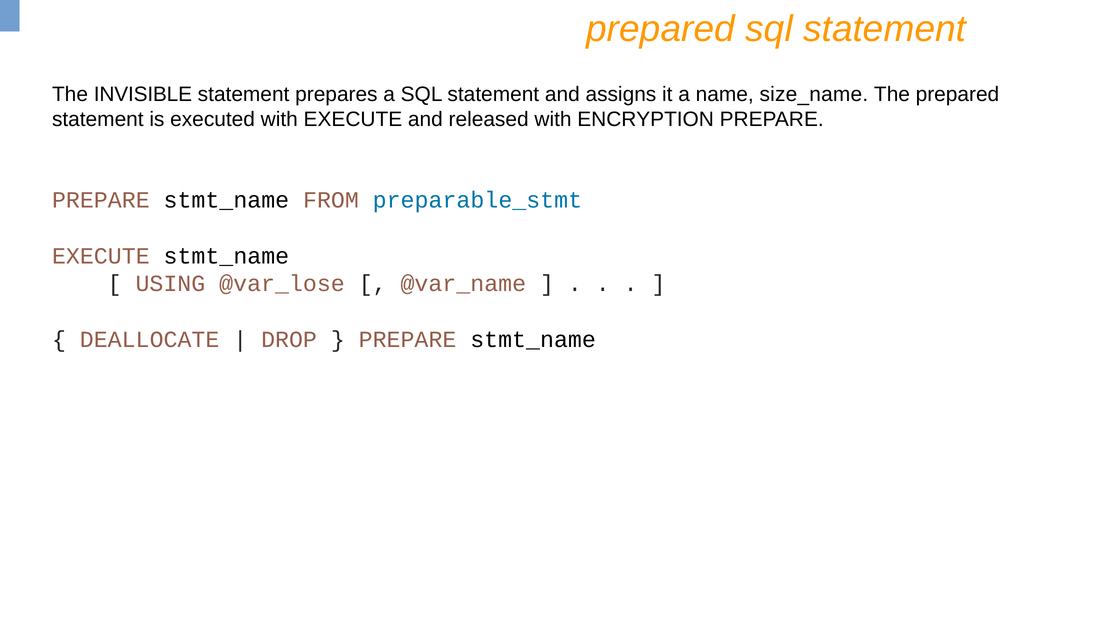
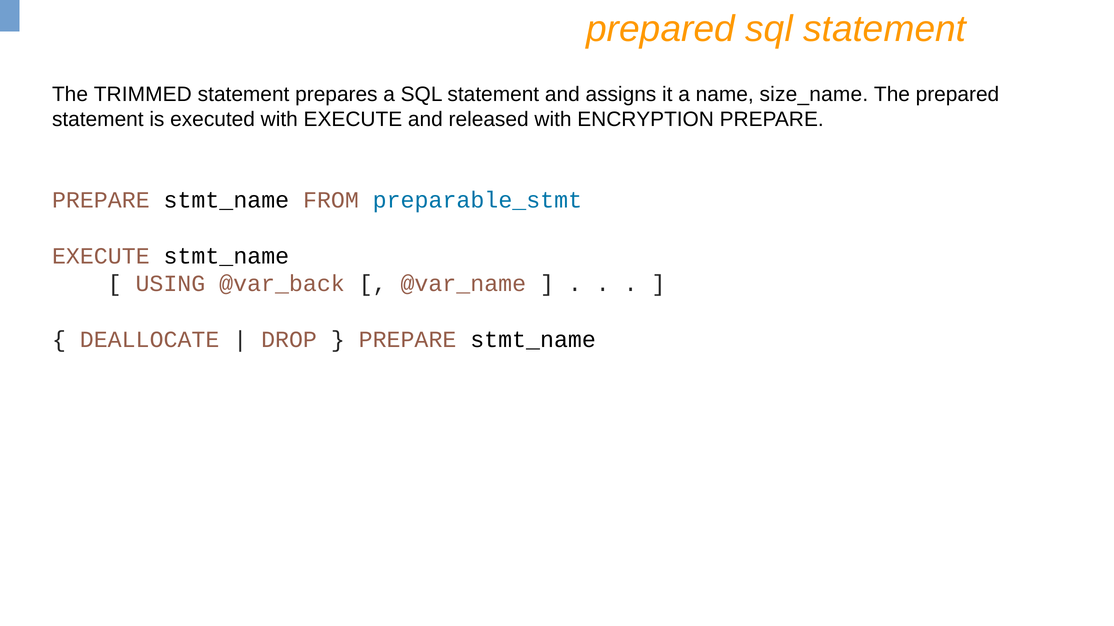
INVISIBLE: INVISIBLE -> TRIMMED
@var_lose: @var_lose -> @var_back
